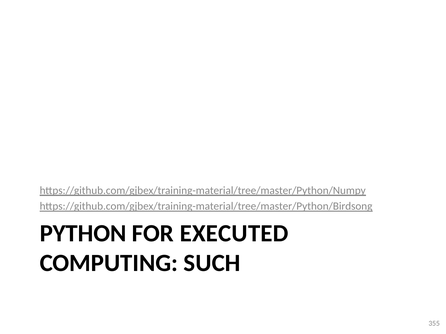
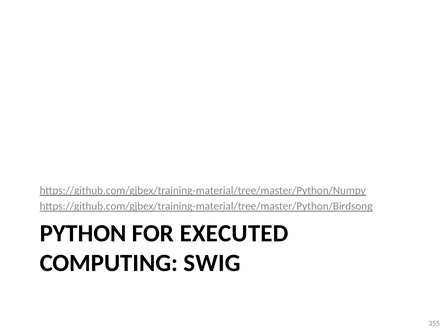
SUCH: SUCH -> SWIG
